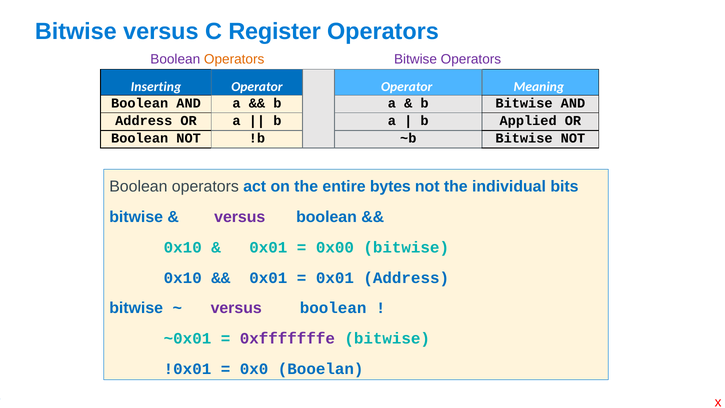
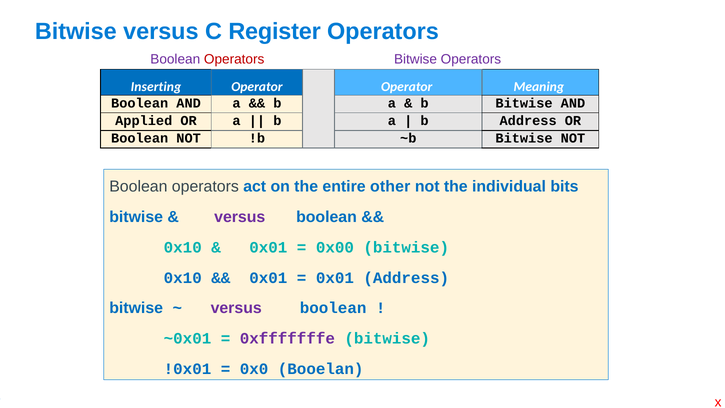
Operators at (234, 59) colour: orange -> red
Address at (144, 121): Address -> Applied
b Applied: Applied -> Address
bytes: bytes -> other
